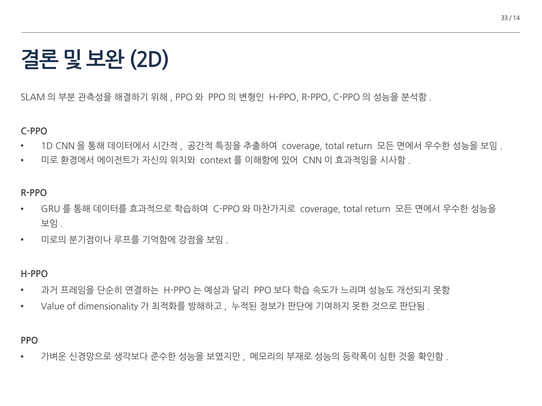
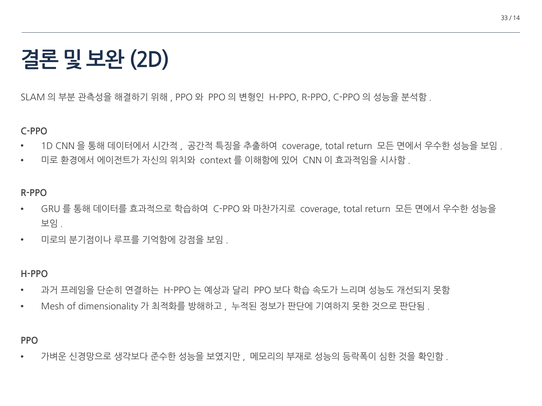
Value: Value -> Mesh
